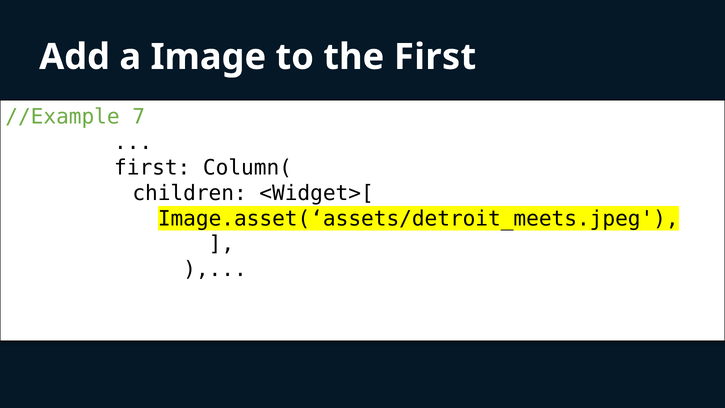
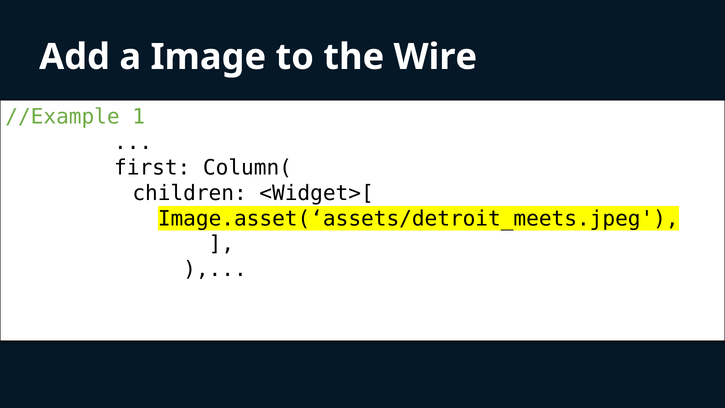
the First: First -> Wire
7: 7 -> 1
